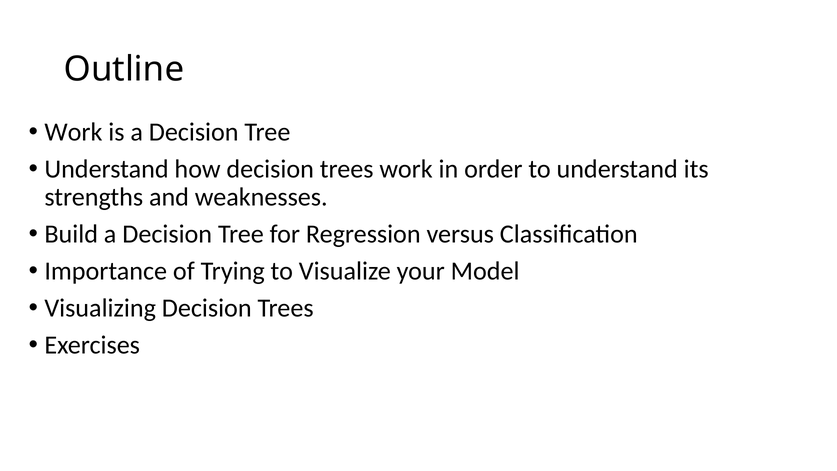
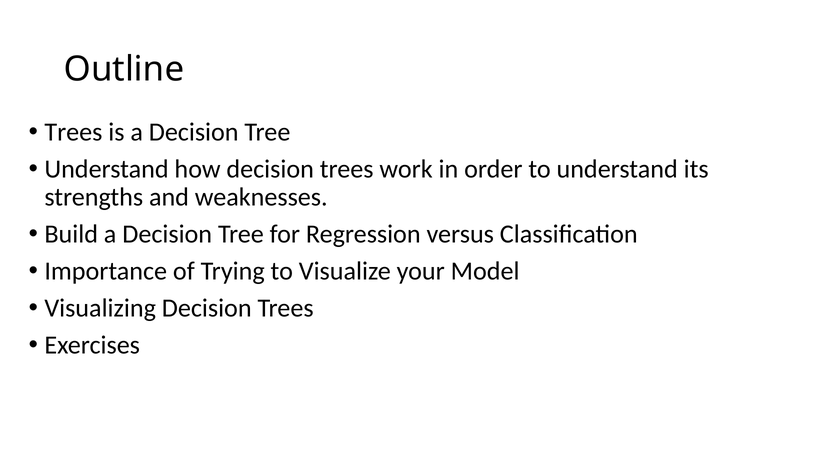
Work at (73, 132): Work -> Trees
